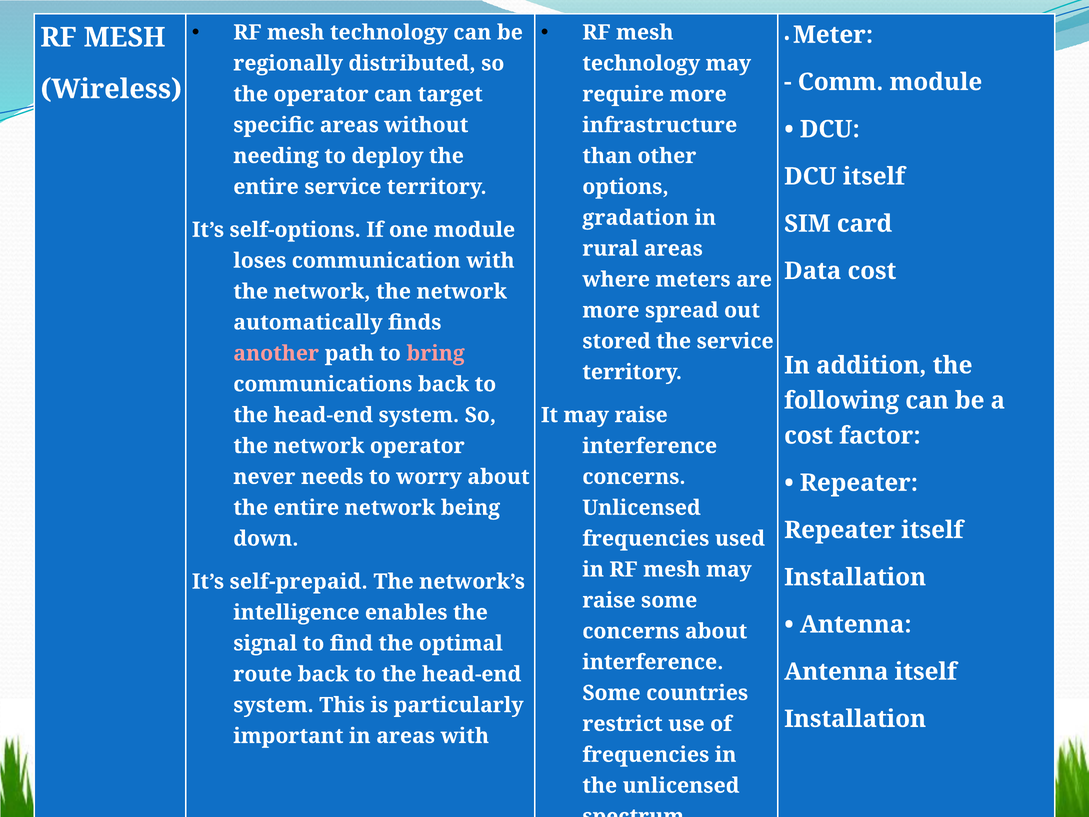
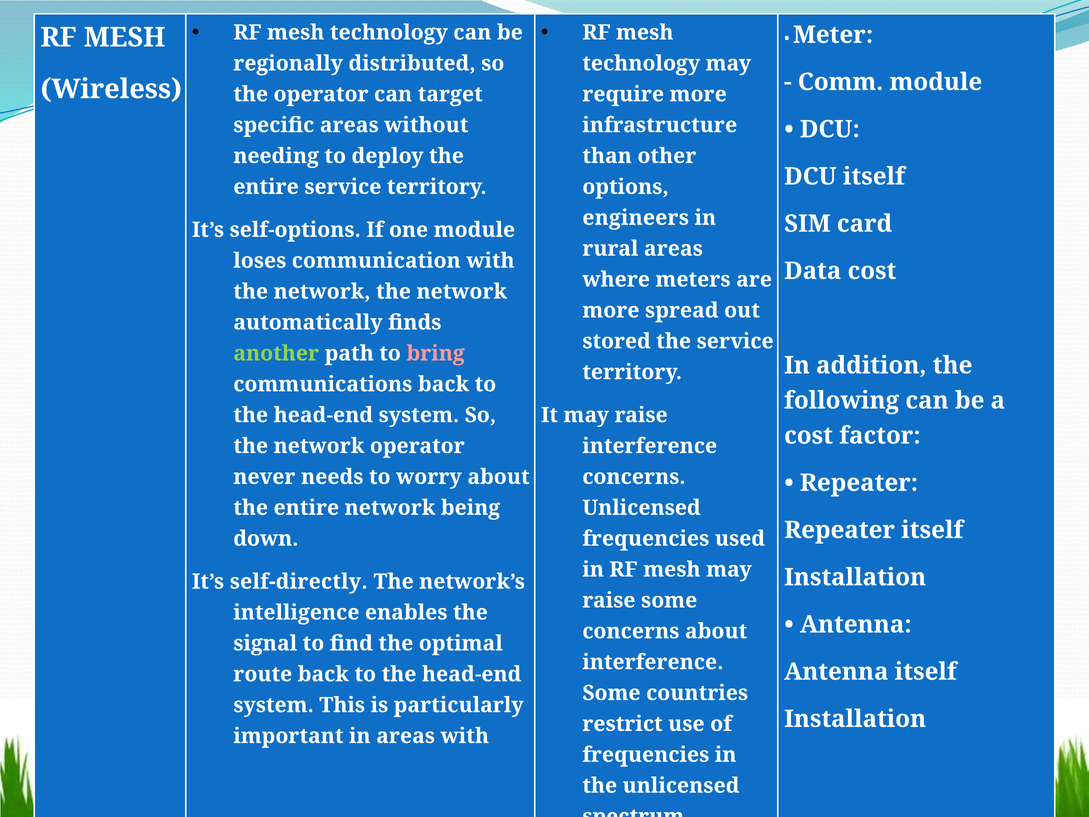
gradation: gradation -> engineers
another colour: pink -> light green
self-prepaid: self-prepaid -> self-directly
